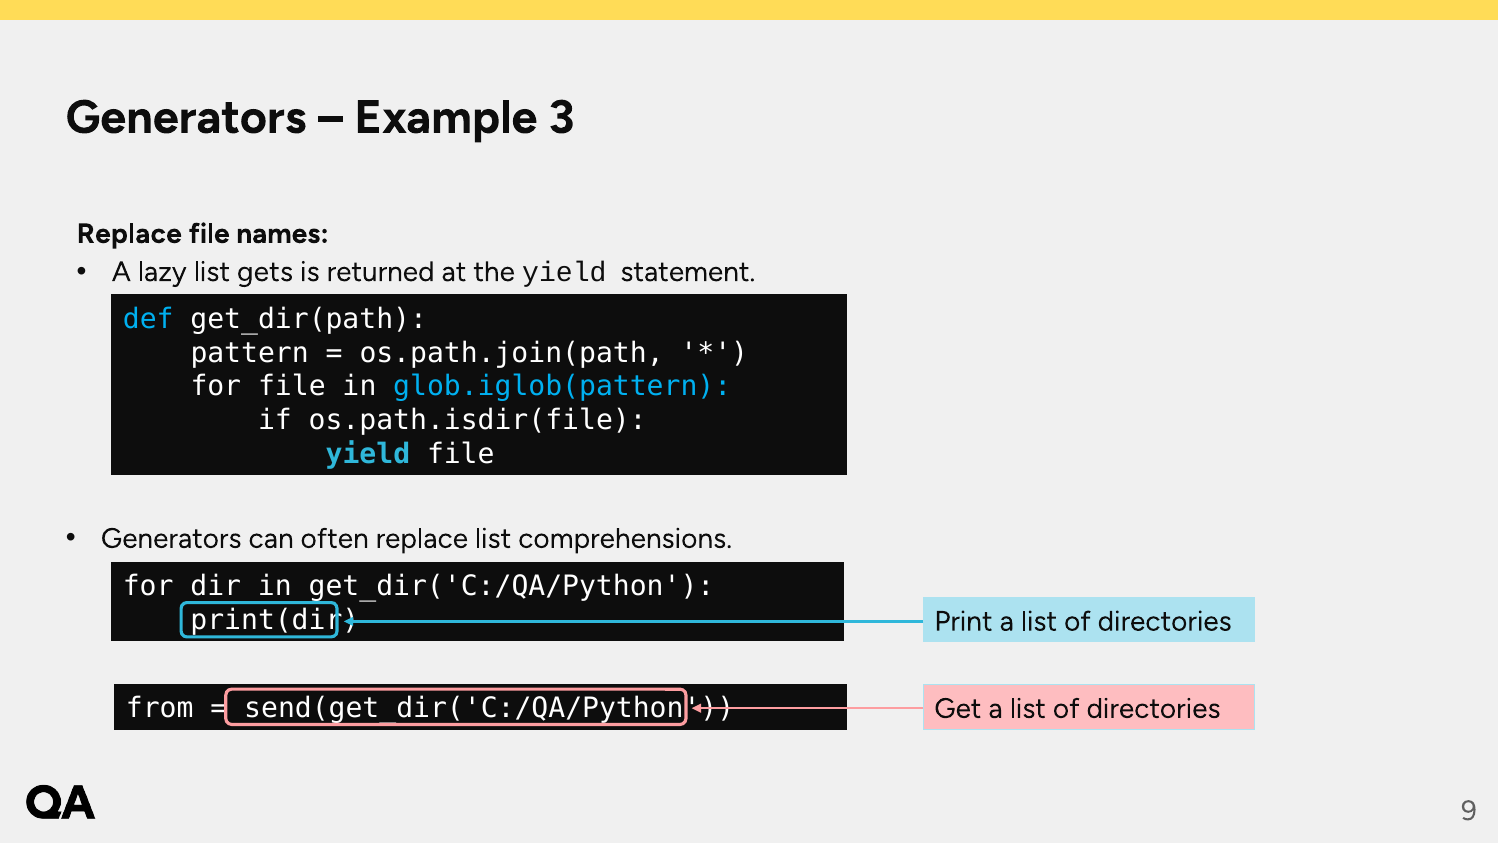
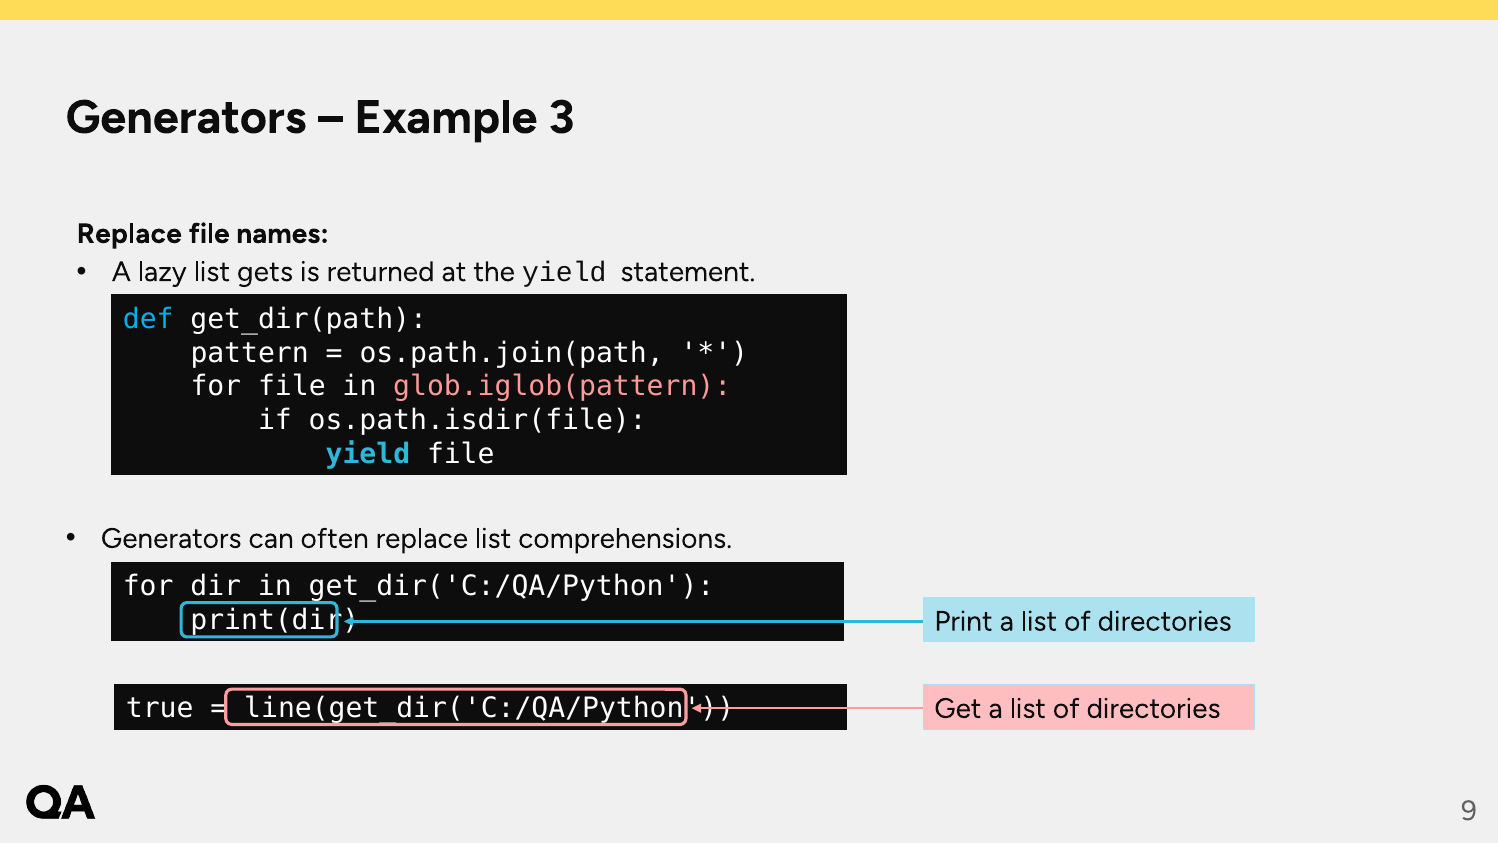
glob.iglob(pattern colour: light blue -> pink
from: from -> true
send(get_dir('C:/QA/Python: send(get_dir('C:/QA/Python -> line(get_dir('C:/QA/Python
